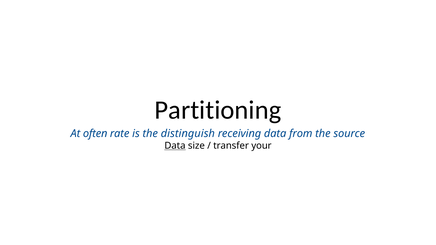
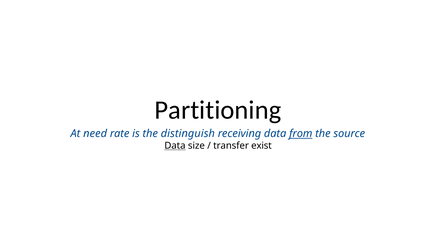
often: often -> need
from underline: none -> present
your: your -> exist
